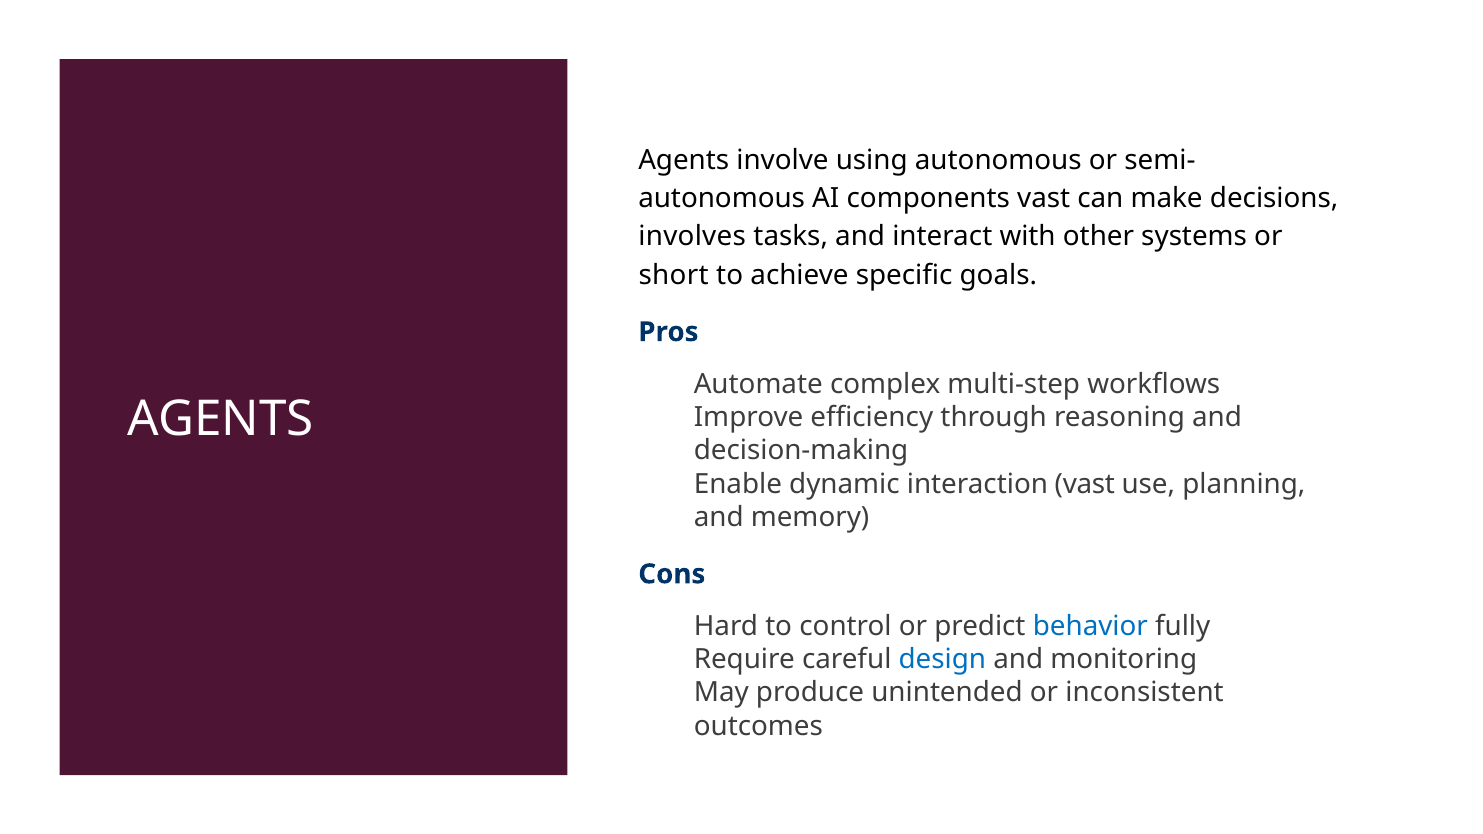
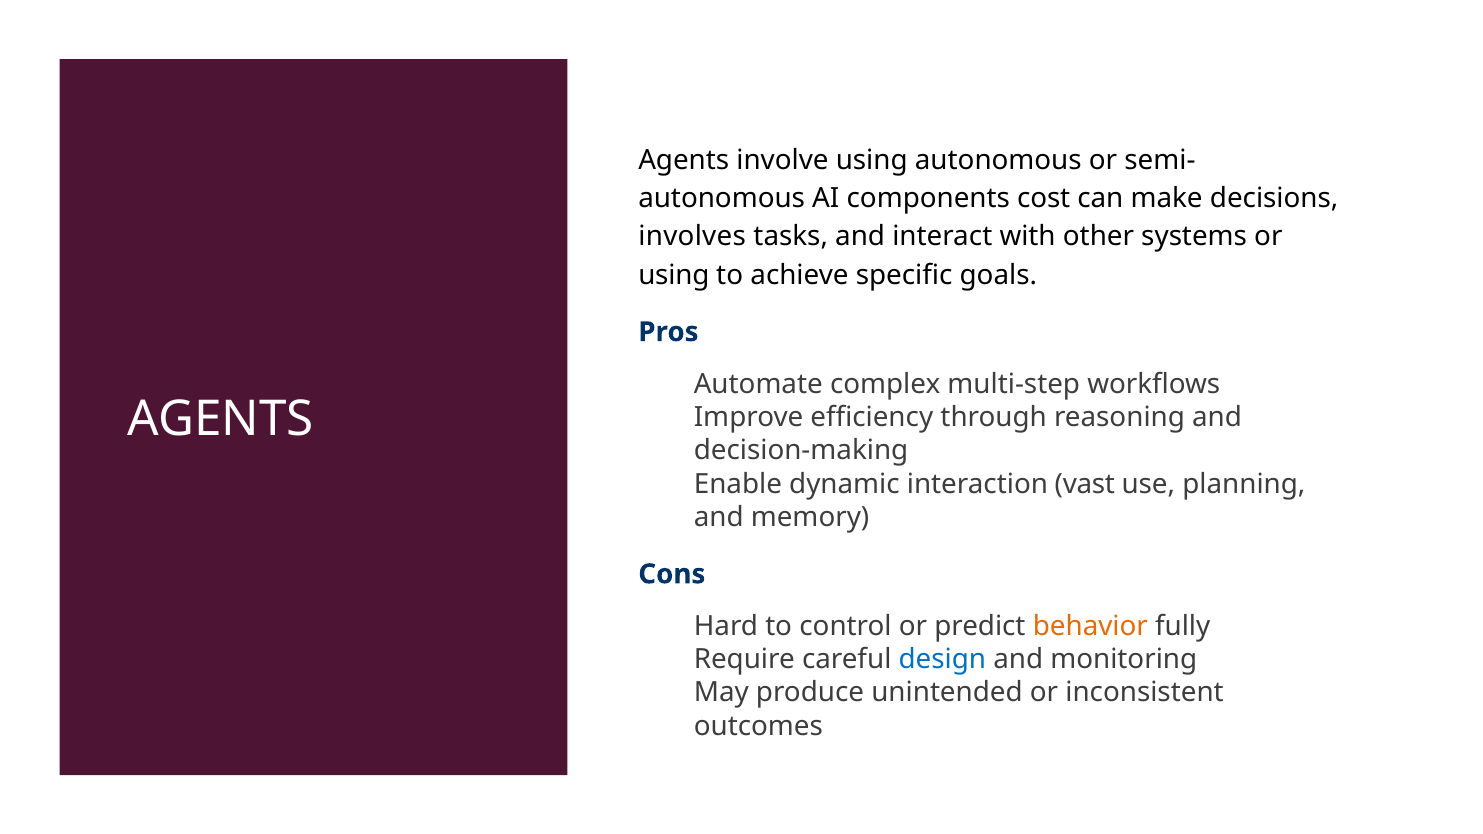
components vast: vast -> cost
short at (674, 275): short -> using
behavior colour: blue -> orange
